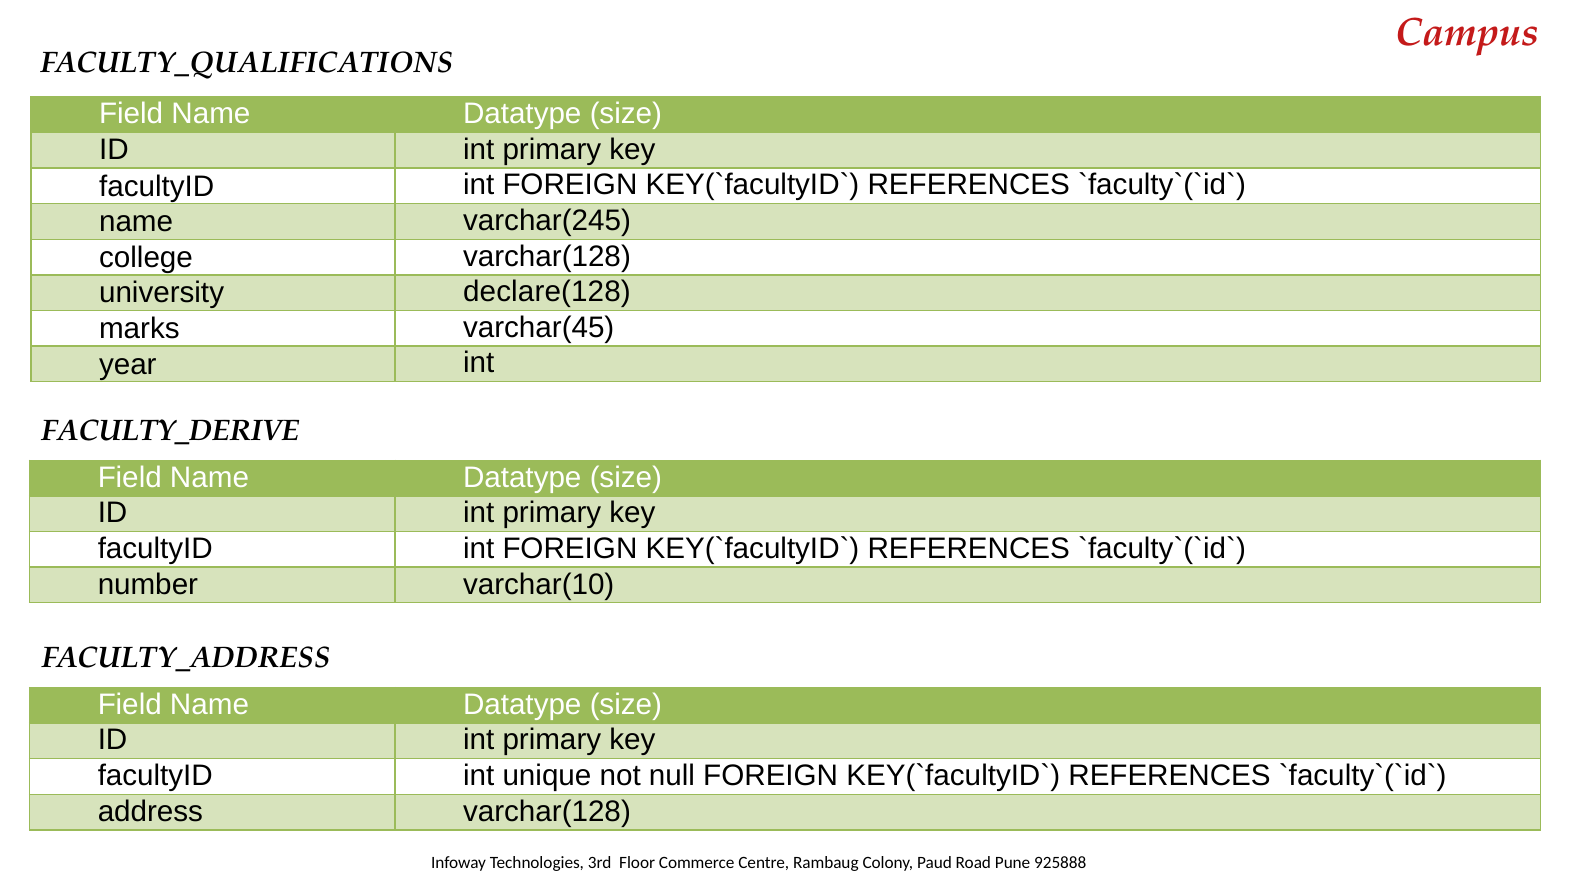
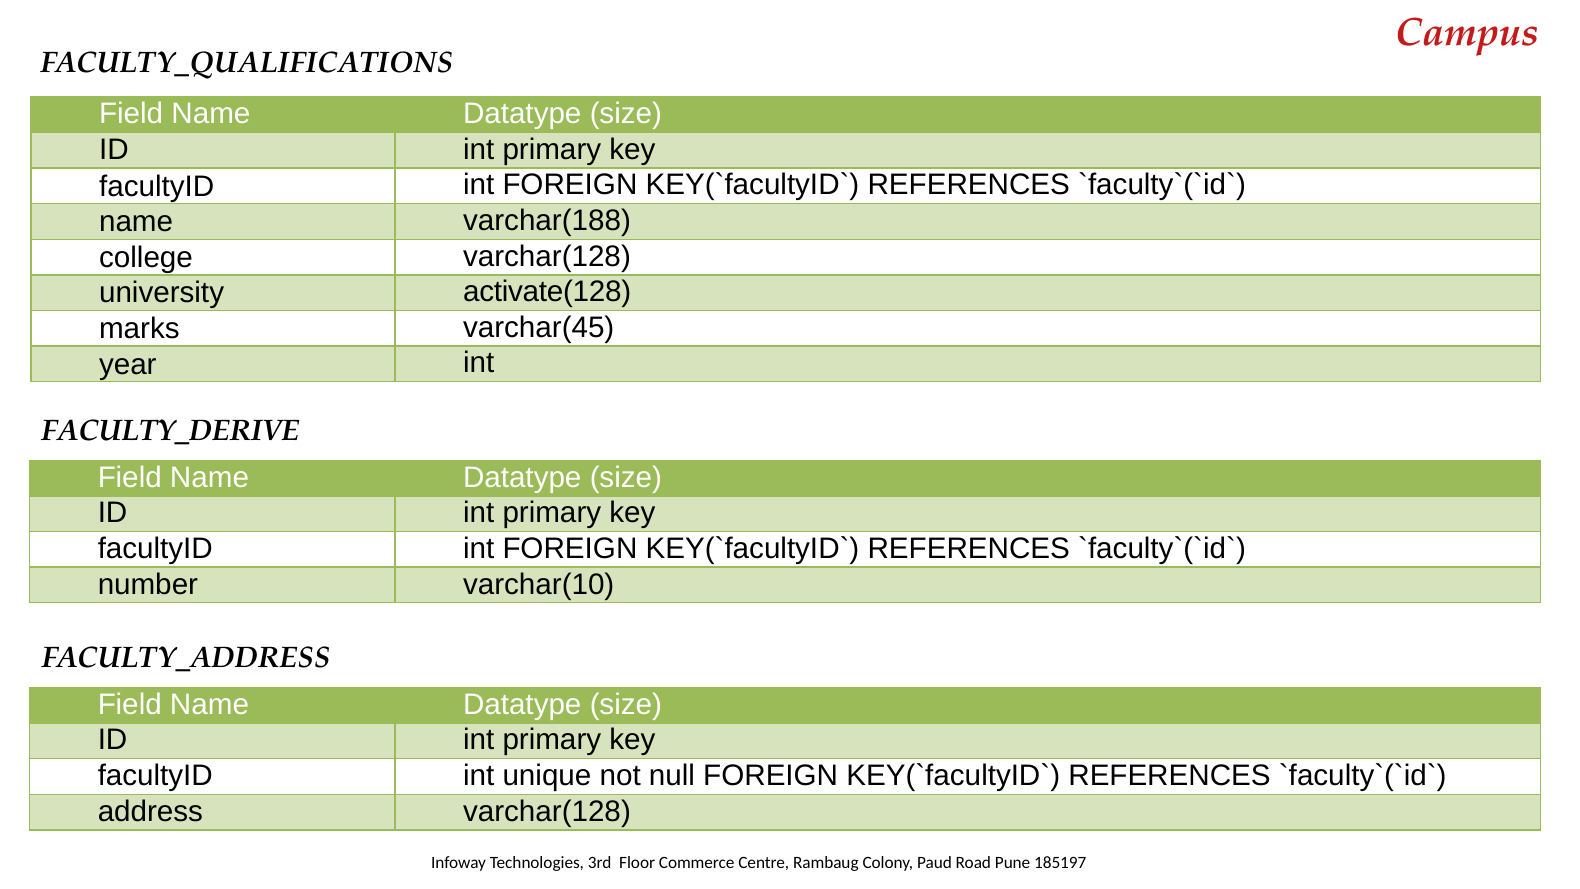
varchar(245: varchar(245 -> varchar(188
declare(128: declare(128 -> activate(128
925888: 925888 -> 185197
